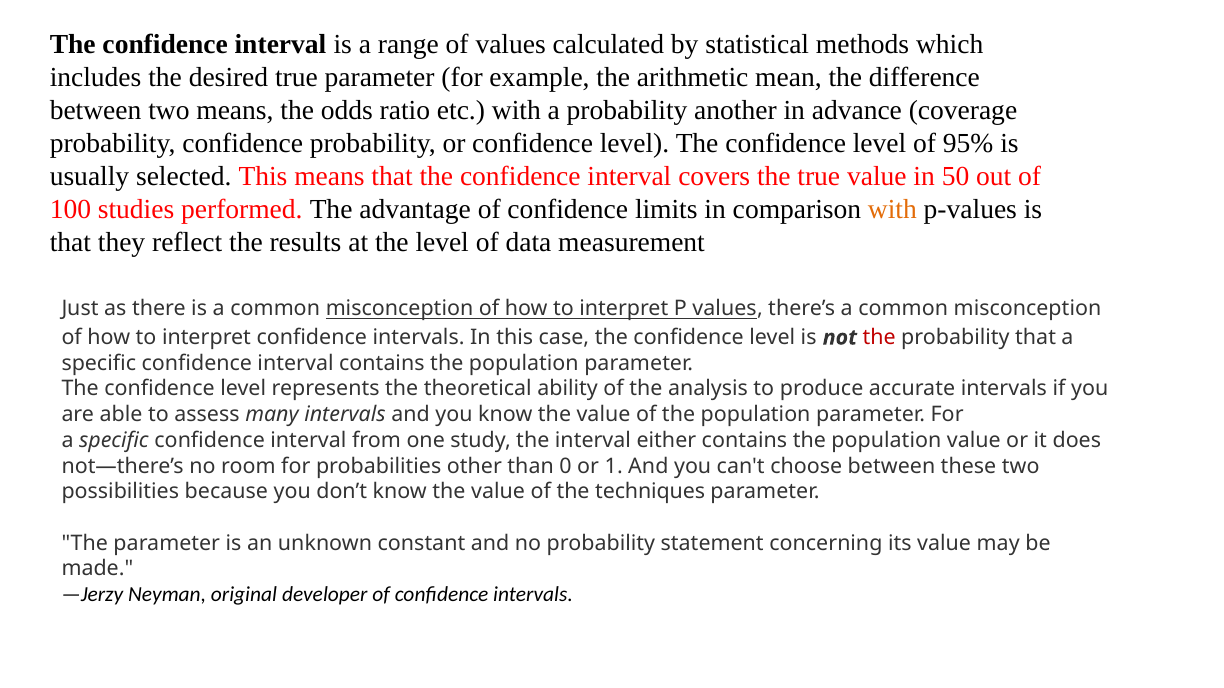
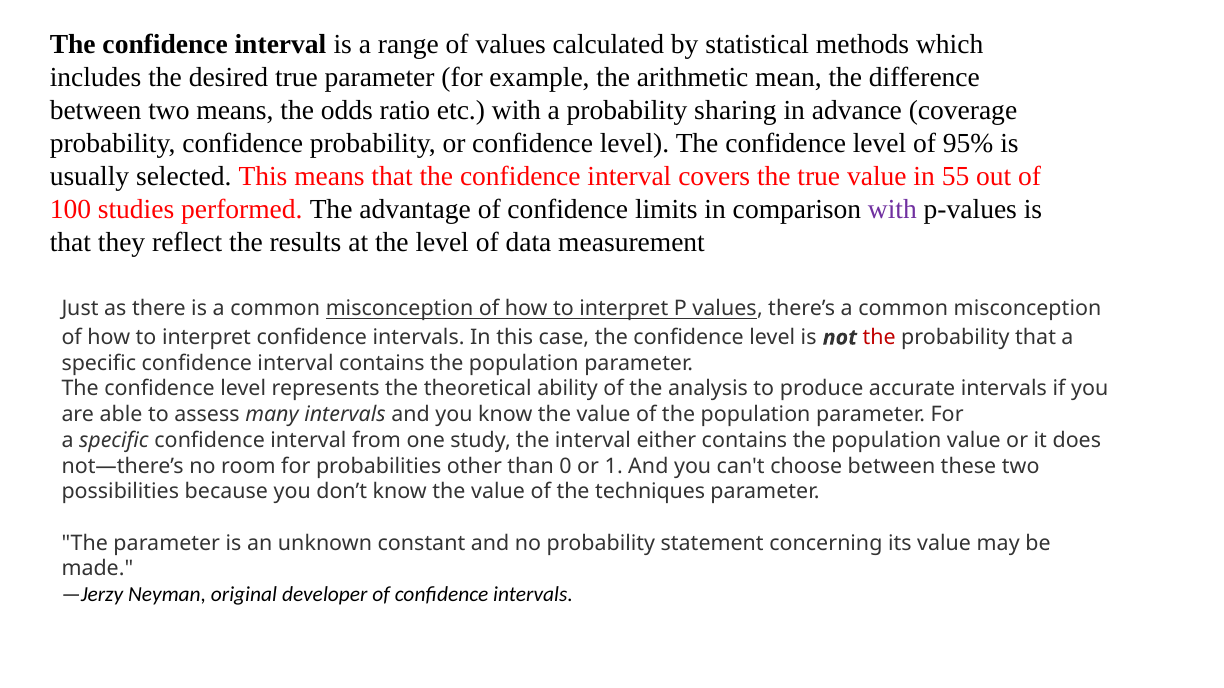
another: another -> sharing
50: 50 -> 55
with at (892, 210) colour: orange -> purple
